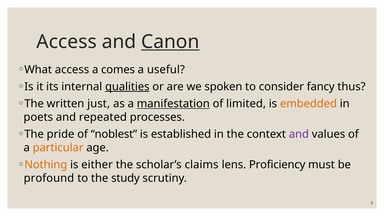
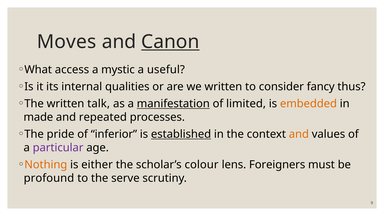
Access at (67, 42): Access -> Moves
comes: comes -> mystic
qualities underline: present -> none
we spoken: spoken -> written
just: just -> talk
poets: poets -> made
noblest: noblest -> inferior
established underline: none -> present
and at (299, 134) colour: purple -> orange
particular colour: orange -> purple
claims: claims -> colour
Proficiency: Proficiency -> Foreigners
study: study -> serve
